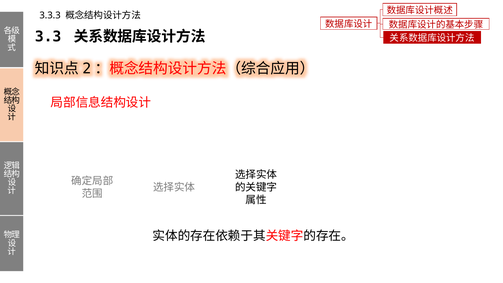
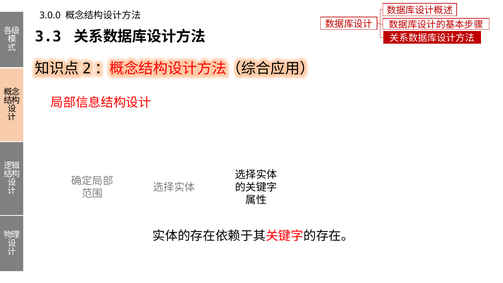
3.3.3: 3.3.3 -> 3.0.0
